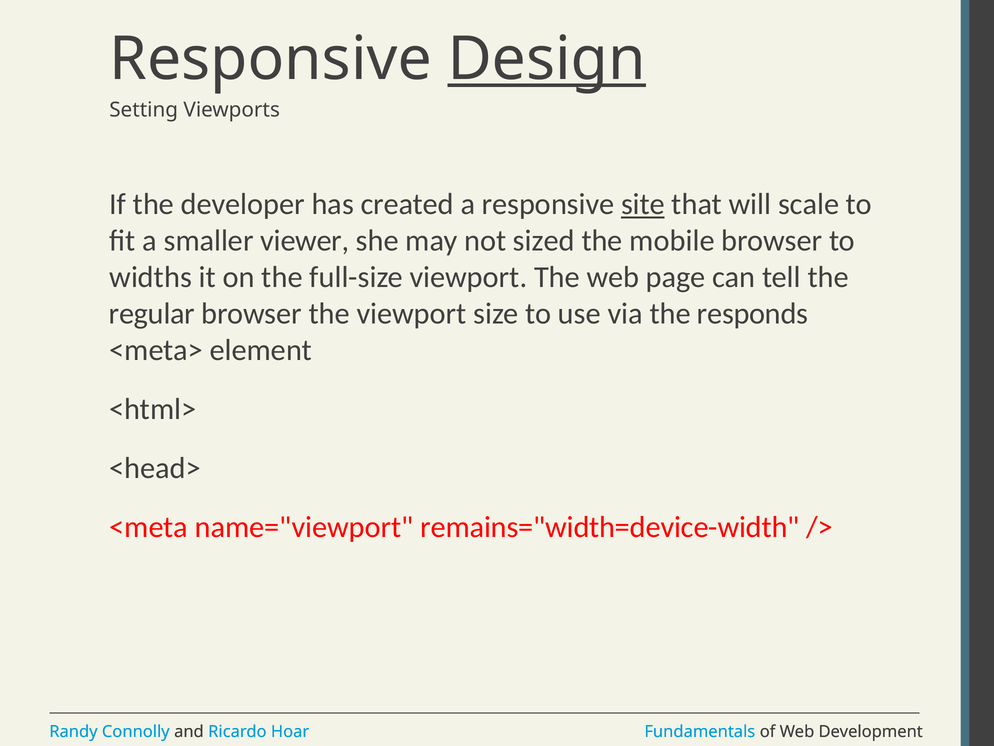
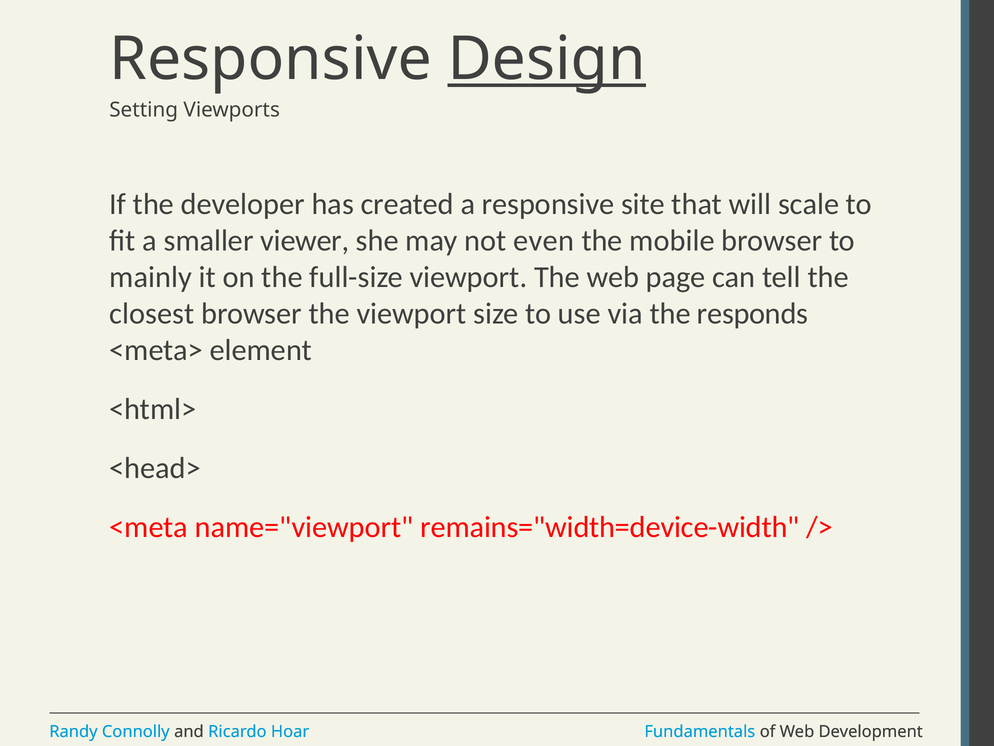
site underline: present -> none
sized: sized -> even
widths: widths -> mainly
regular: regular -> closest
